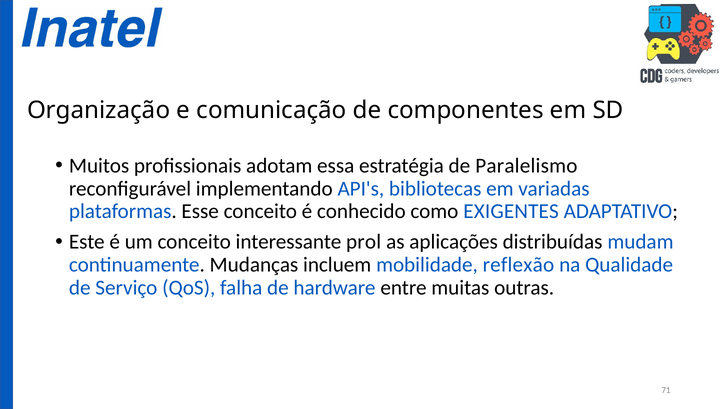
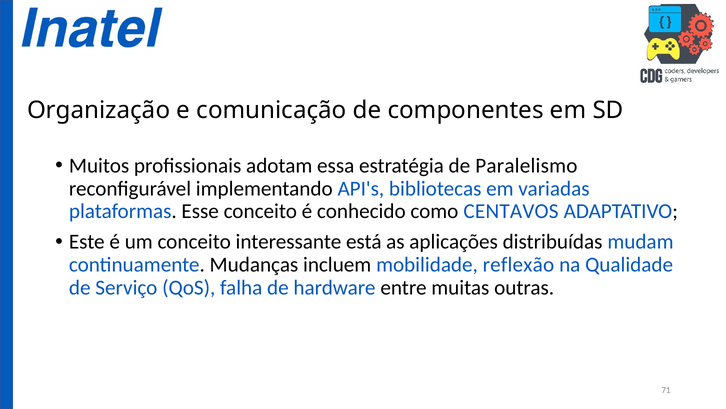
EXIGENTES: EXIGENTES -> CENTAVOS
prol: prol -> está
